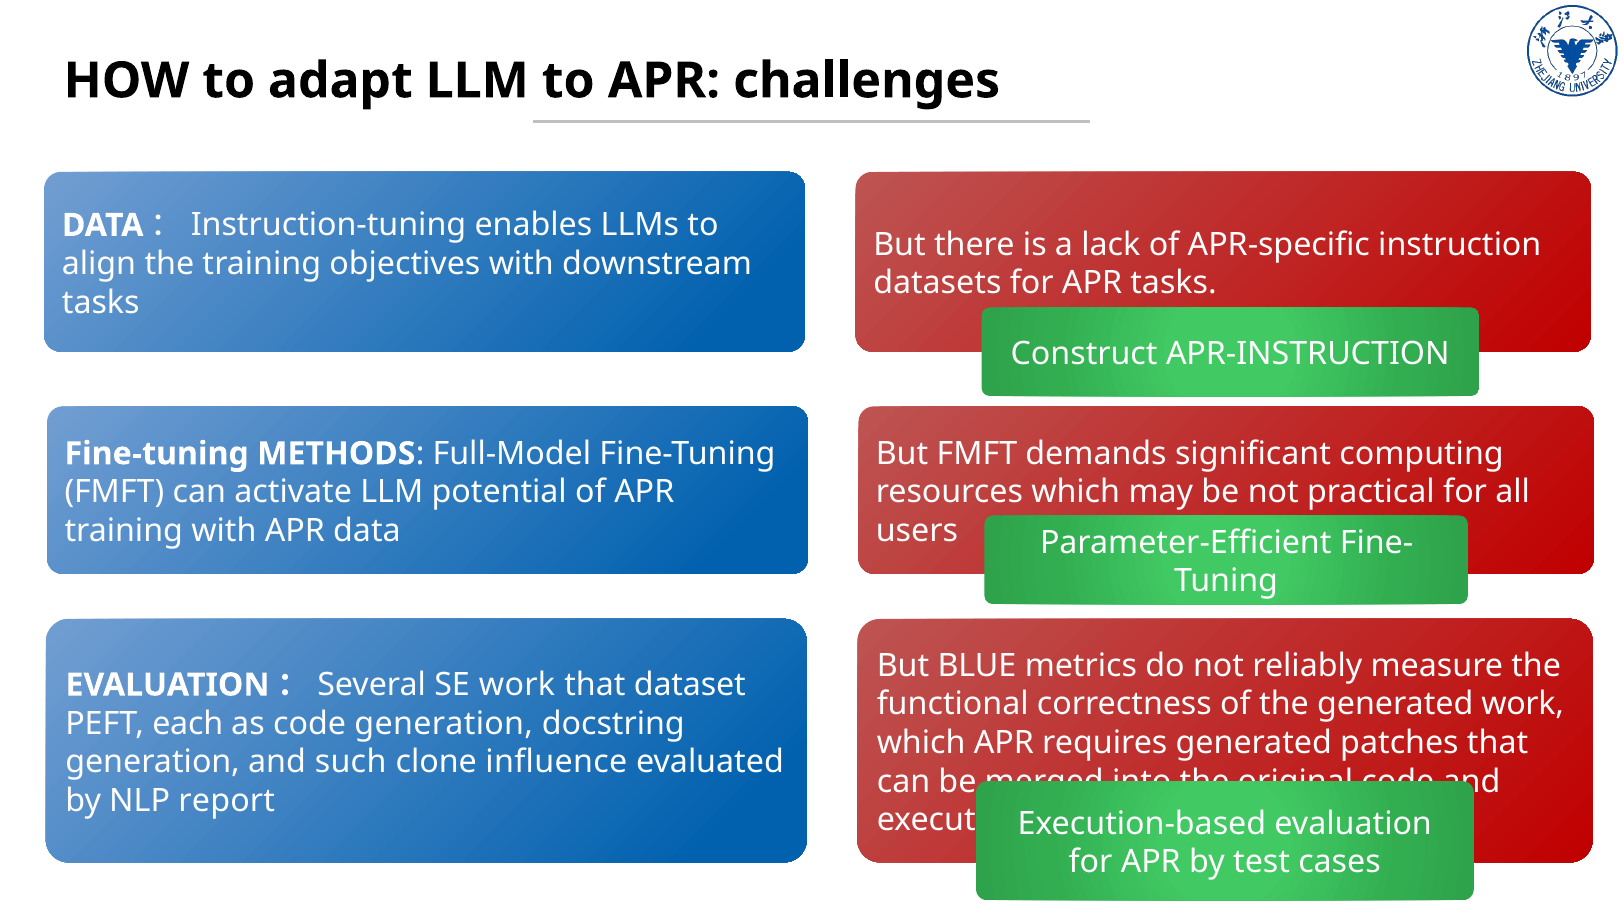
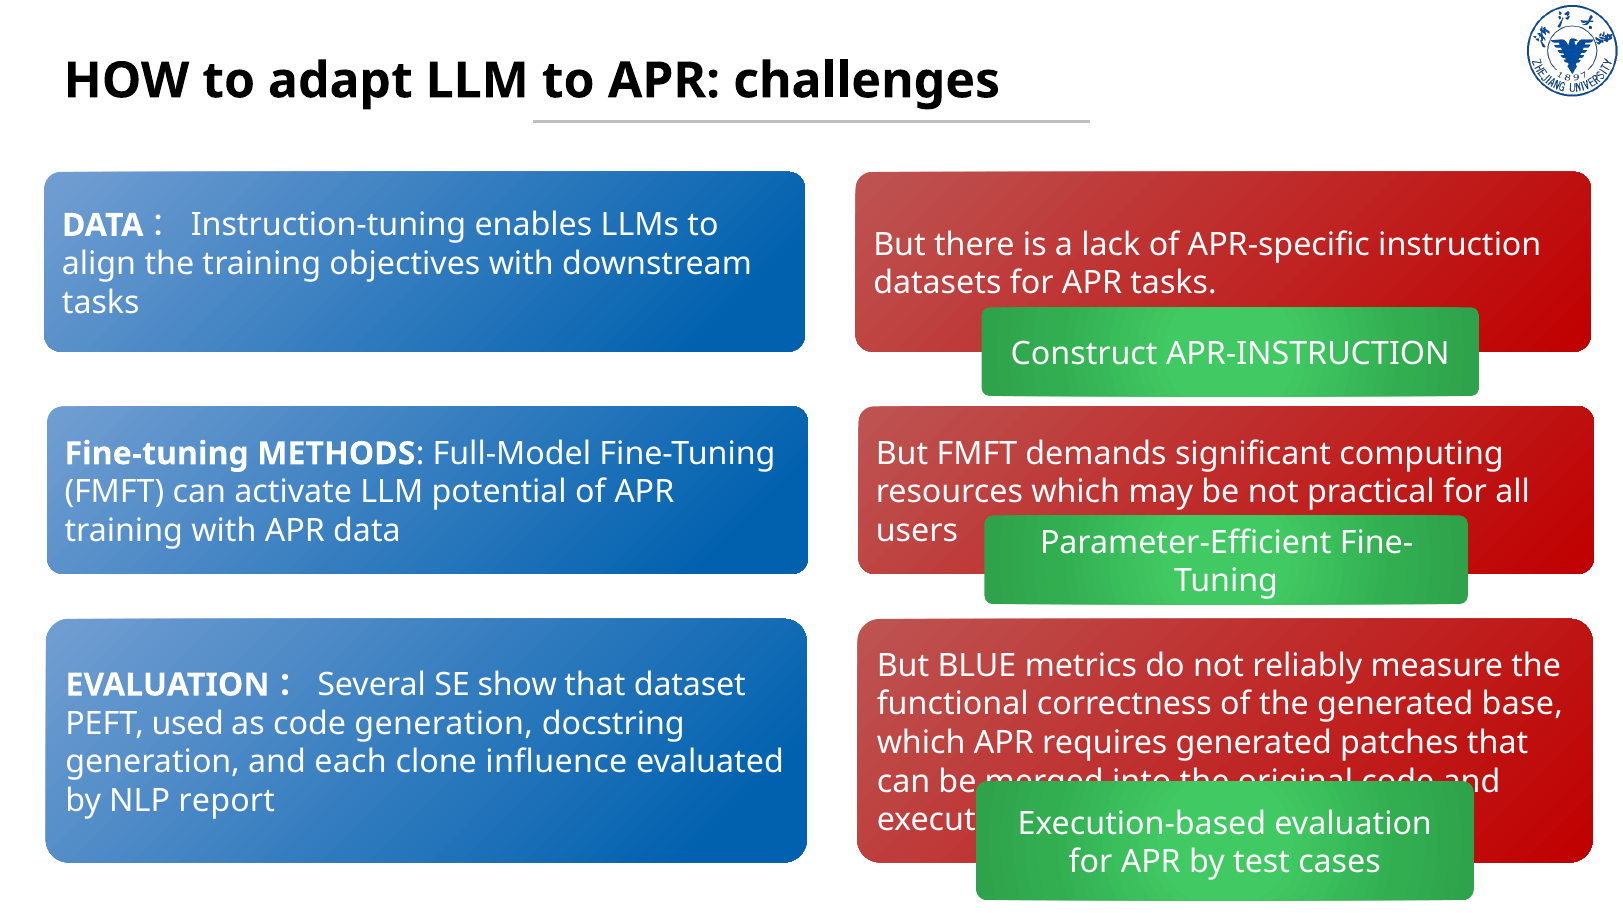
SE work: work -> show
work at (1523, 704): work -> base
each: each -> used
such: such -> each
